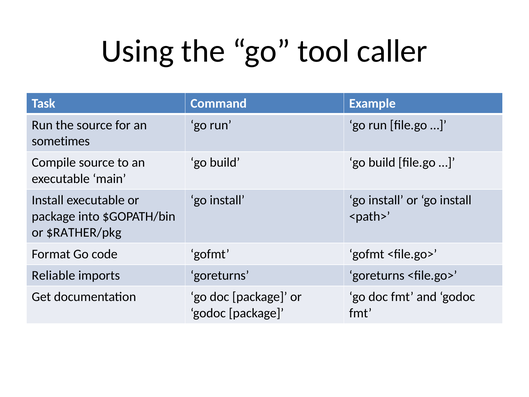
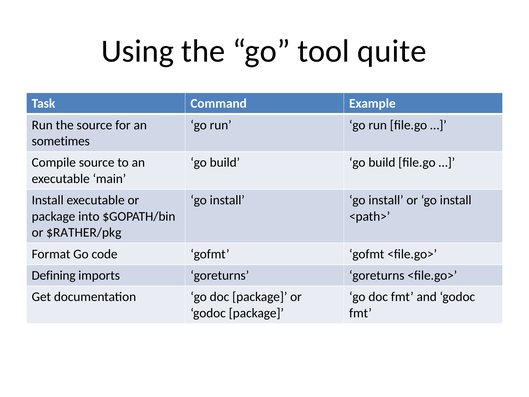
caller: caller -> quite
Reliable: Reliable -> Defining
